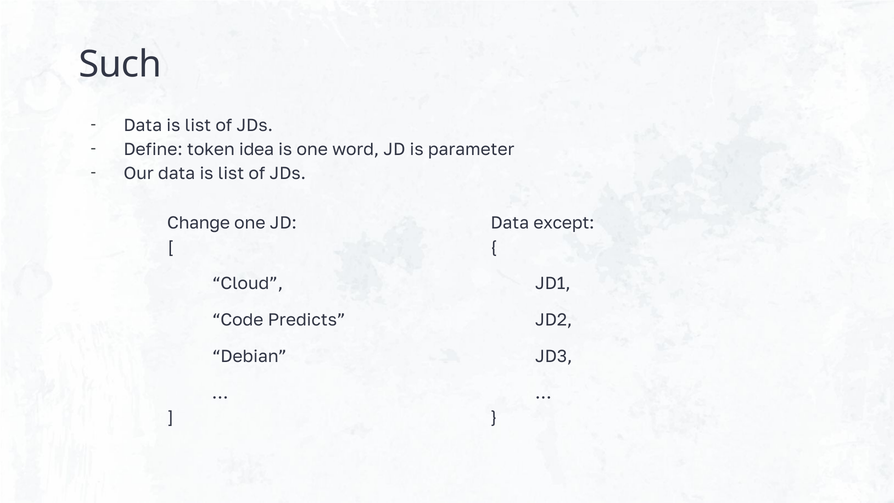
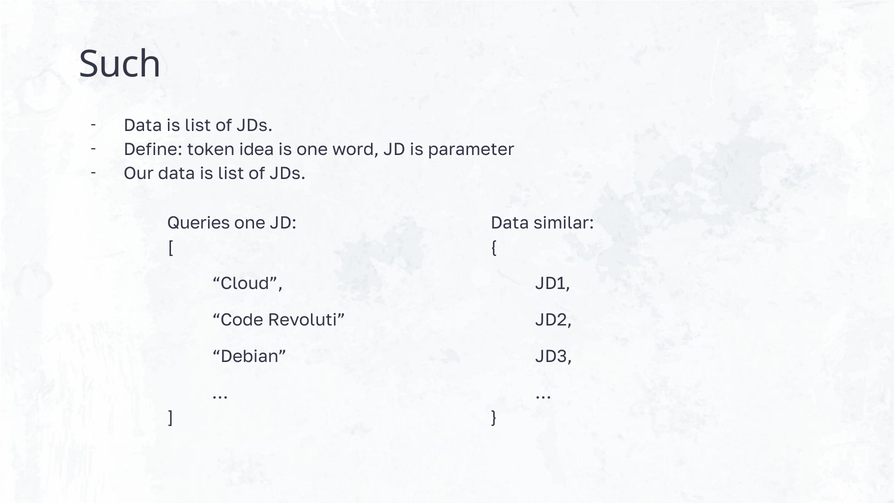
Change: Change -> Queries
except: except -> similar
Predicts: Predicts -> Revoluti
